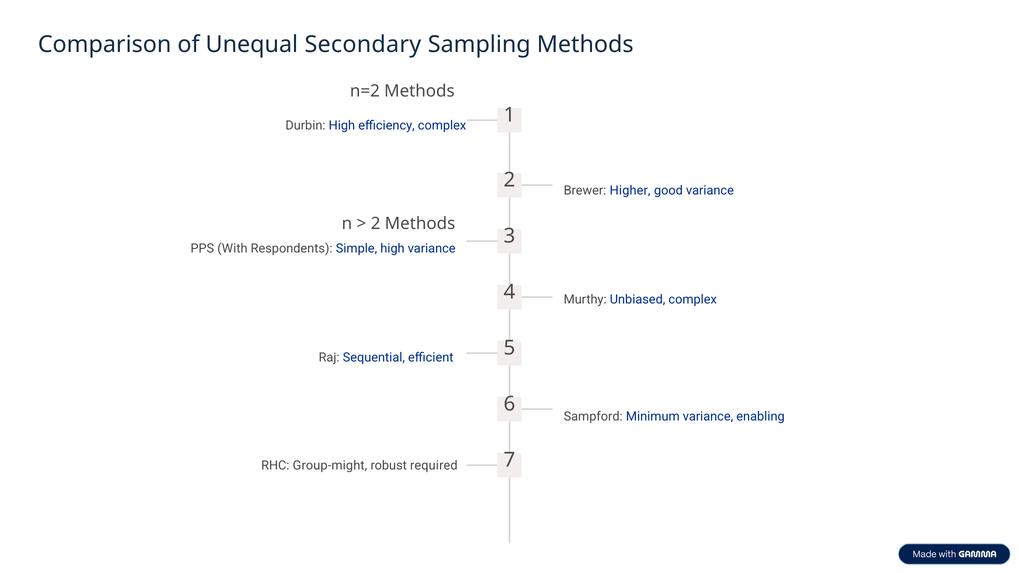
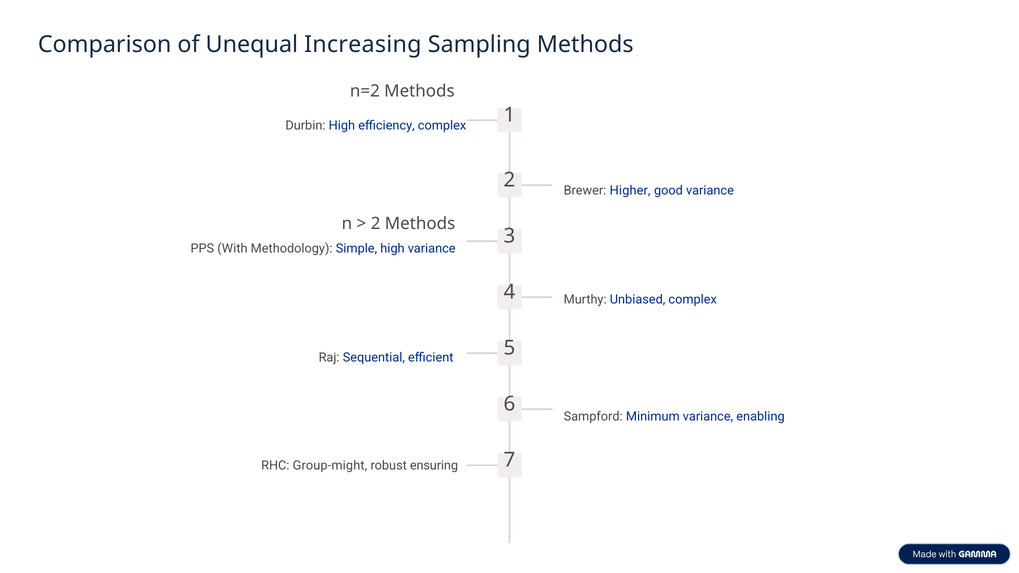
Secondary: Secondary -> Increasing
Respondents: Respondents -> Methodology
required: required -> ensuring
